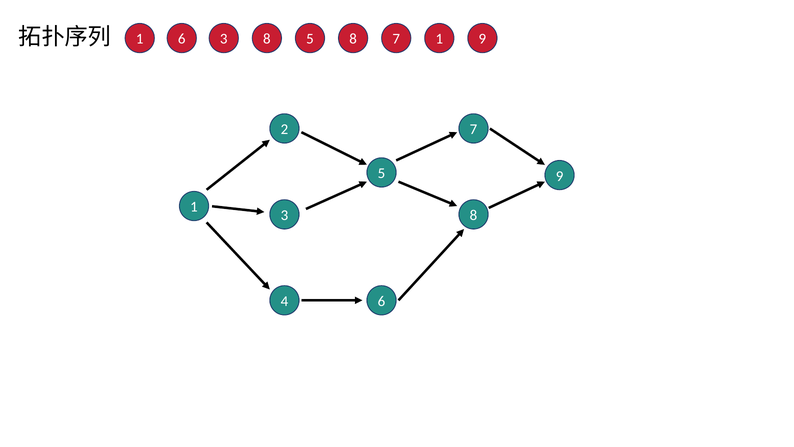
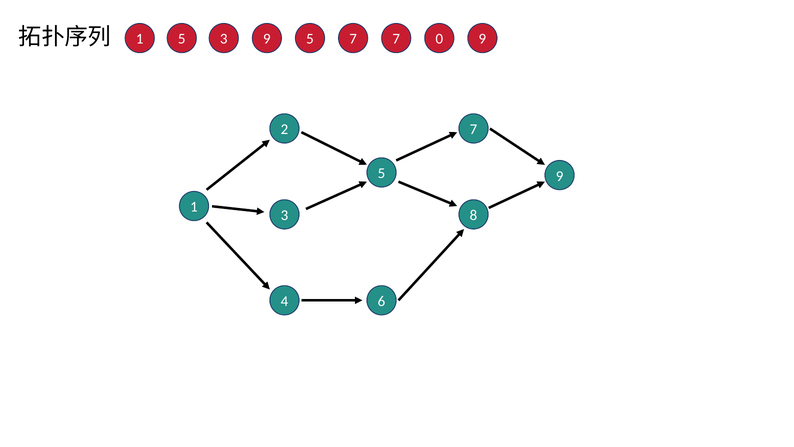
1 6: 6 -> 5
3 8: 8 -> 9
5 8: 8 -> 7
7 1: 1 -> 0
